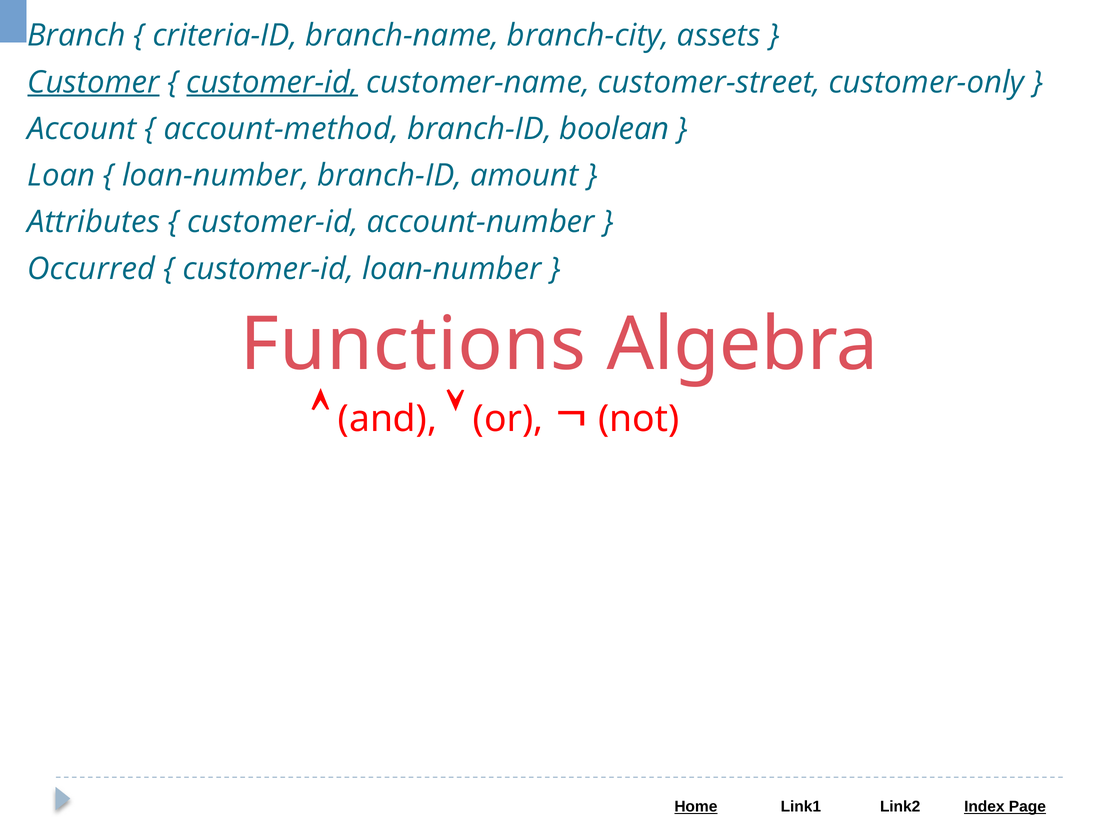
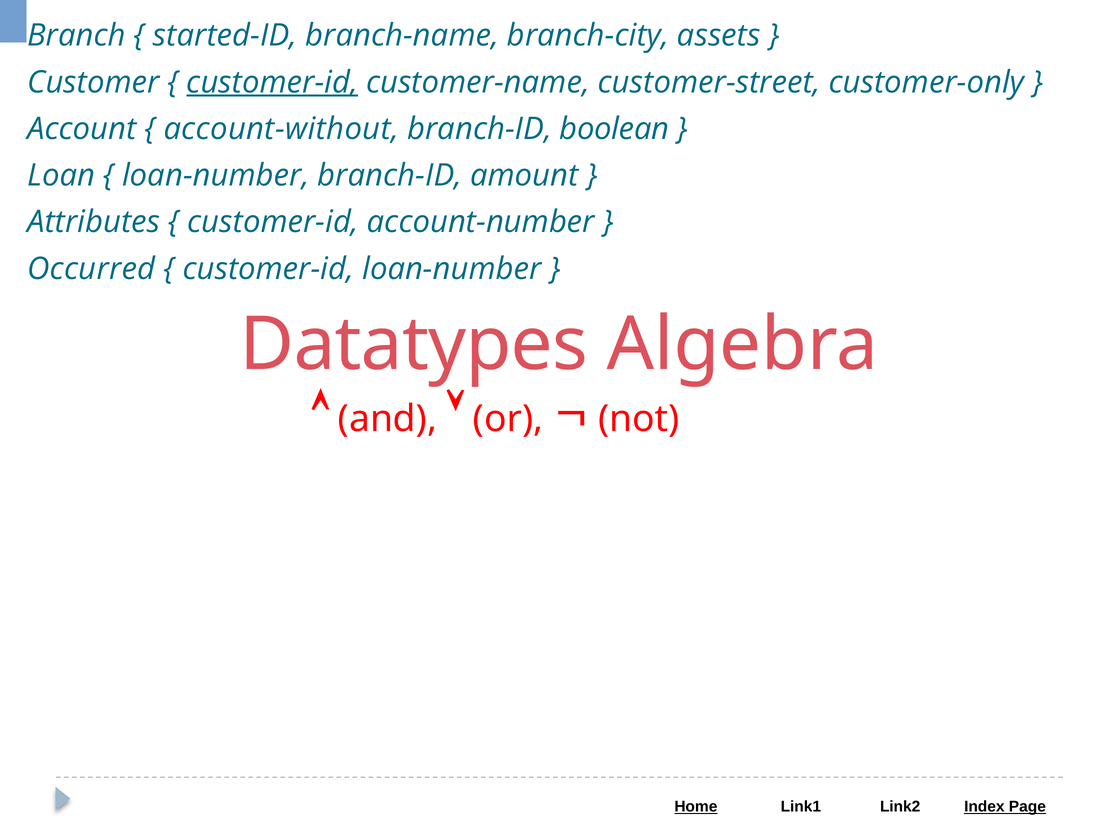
criteria-ID: criteria-ID -> started-ID
Customer underline: present -> none
account-method: account-method -> account-without
Functions: Functions -> Datatypes
